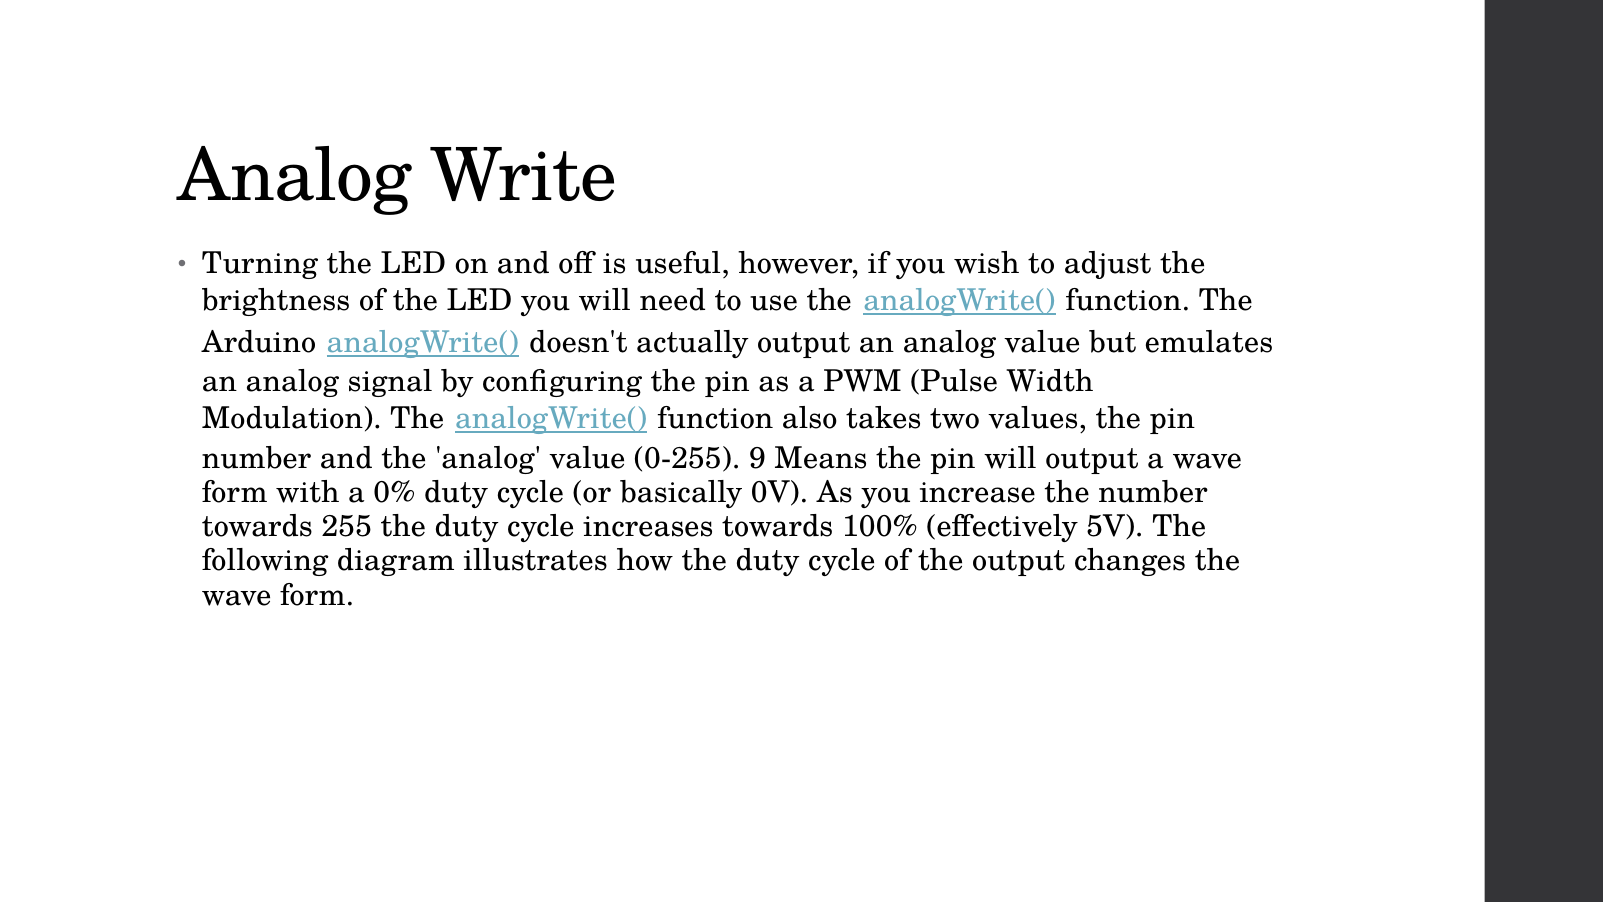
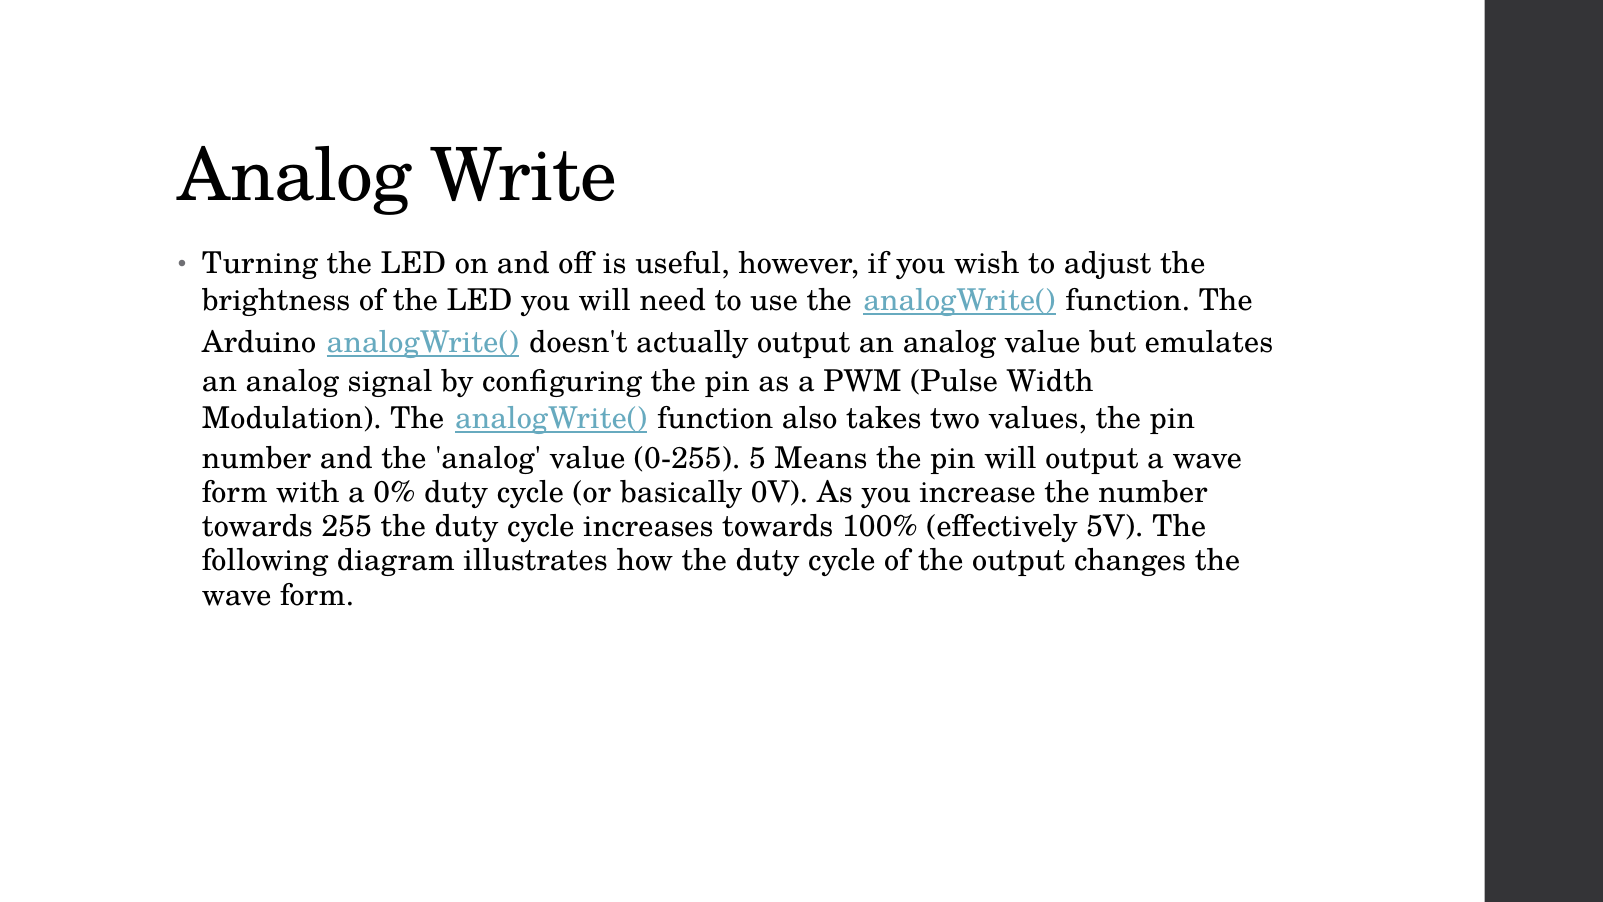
9: 9 -> 5
